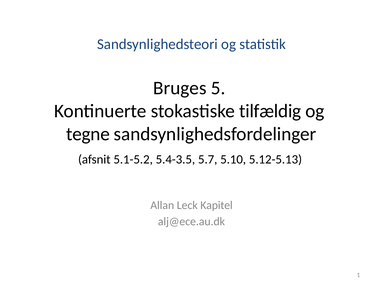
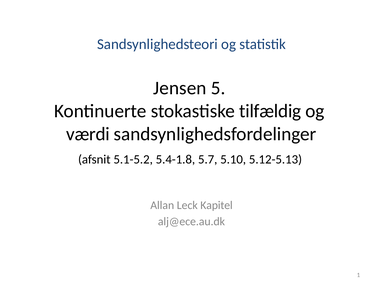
Bruges: Bruges -> Jensen
tegne: tegne -> værdi
5.4-3.5: 5.4-3.5 -> 5.4-1.8
